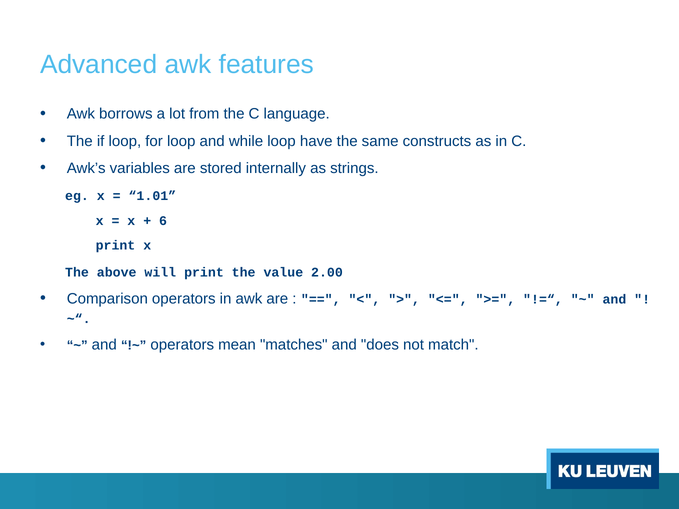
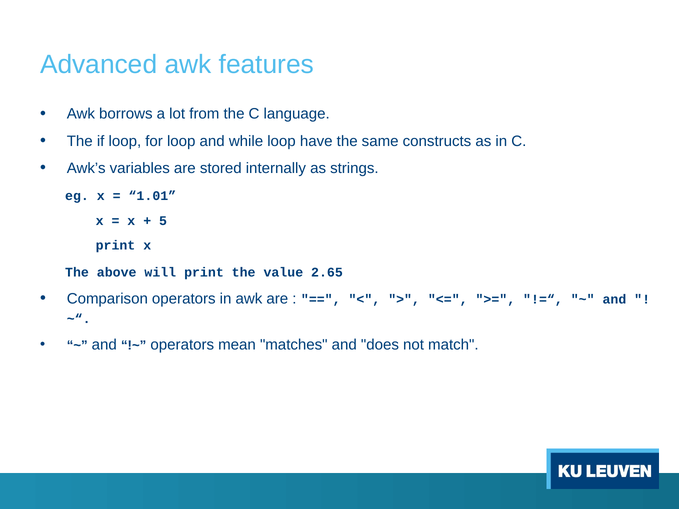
6: 6 -> 5
2.00: 2.00 -> 2.65
